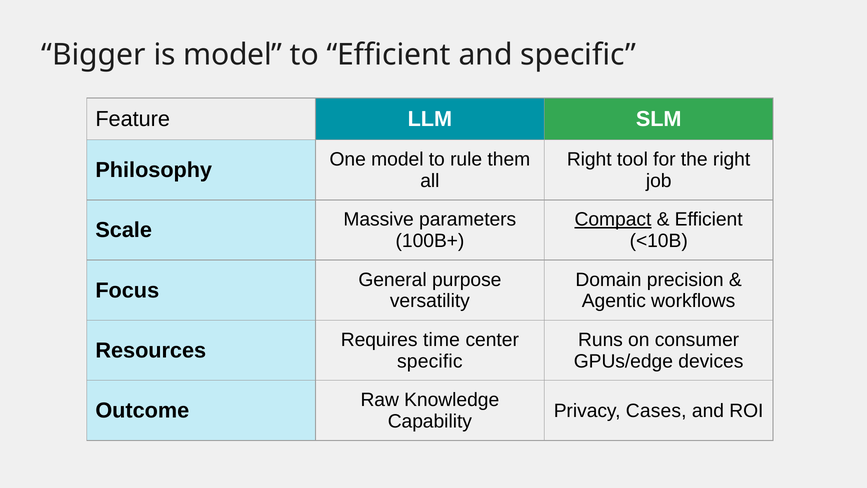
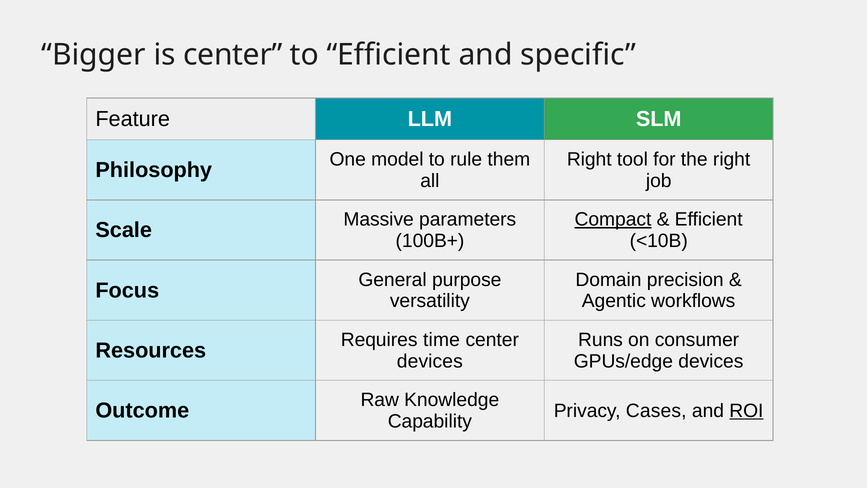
is model: model -> center
specific at (430, 361): specific -> devices
ROI underline: none -> present
